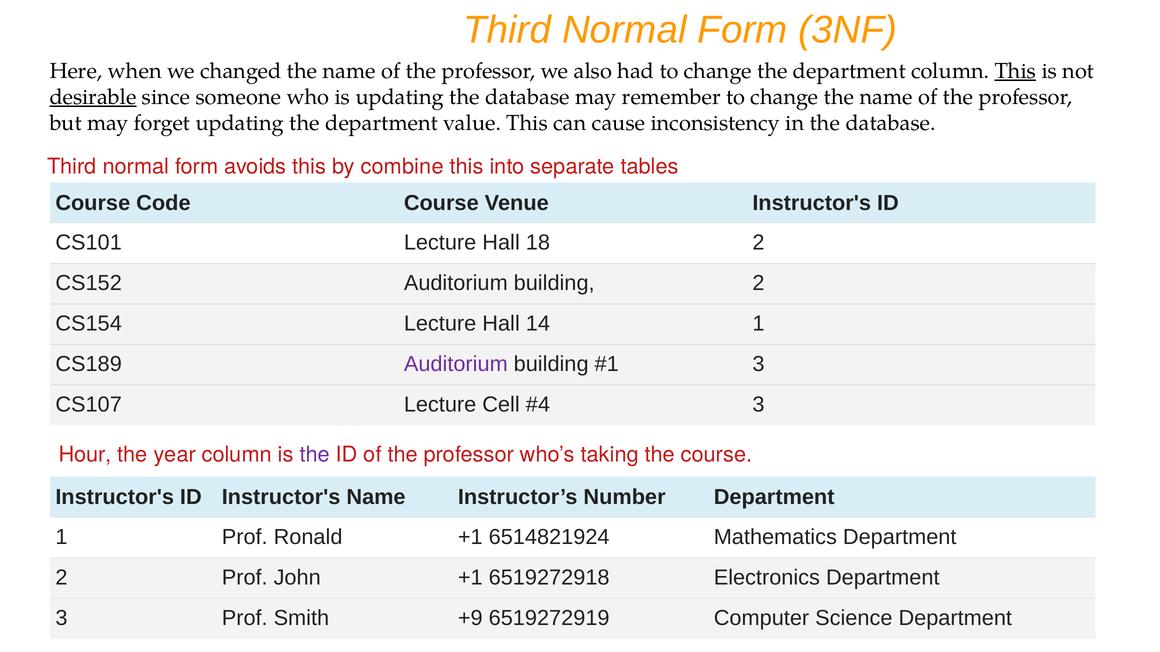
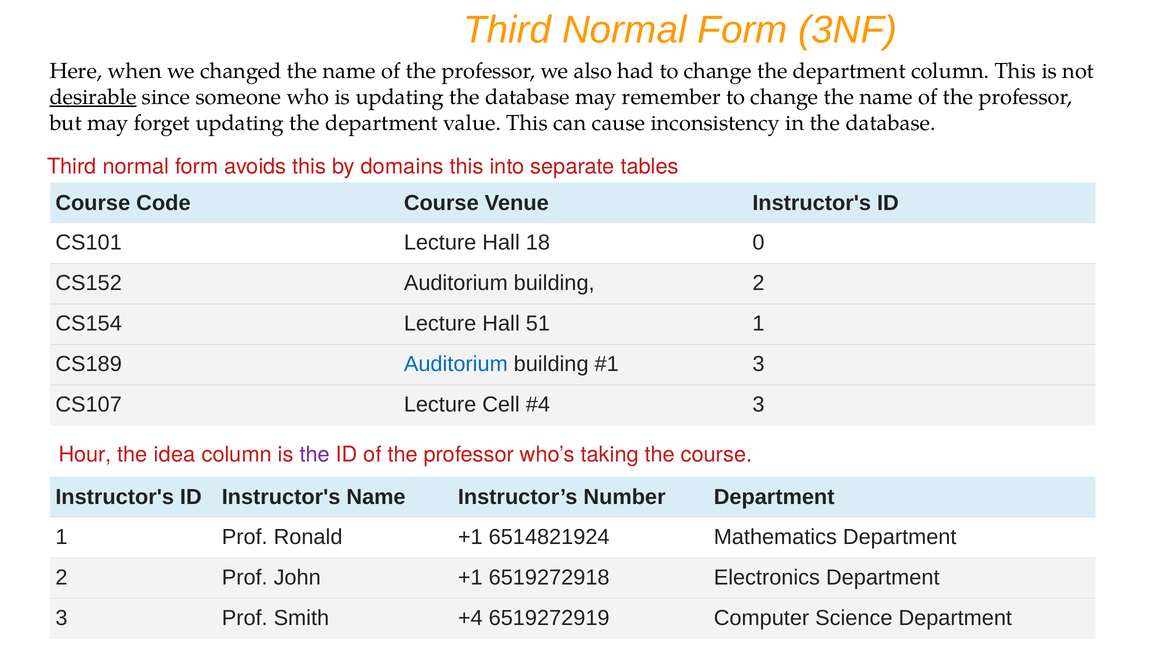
This at (1015, 71) underline: present -> none
combine: combine -> domains
18 2: 2 -> 0
14: 14 -> 51
Auditorium at (456, 365) colour: purple -> blue
year: year -> idea
+9: +9 -> +4
